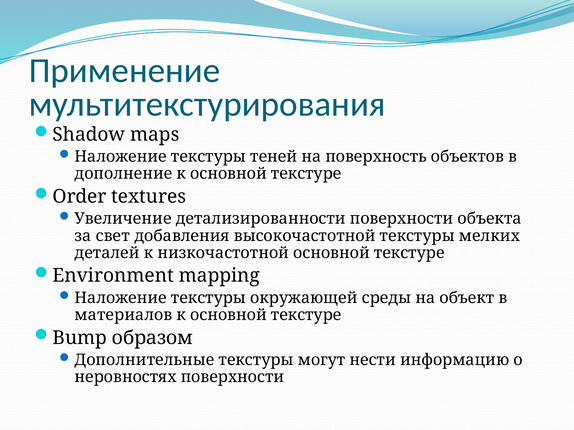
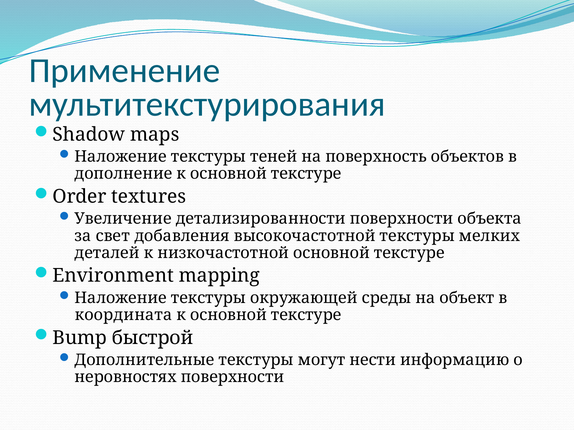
материалов: материалов -> координата
образом: образом -> быстрой
